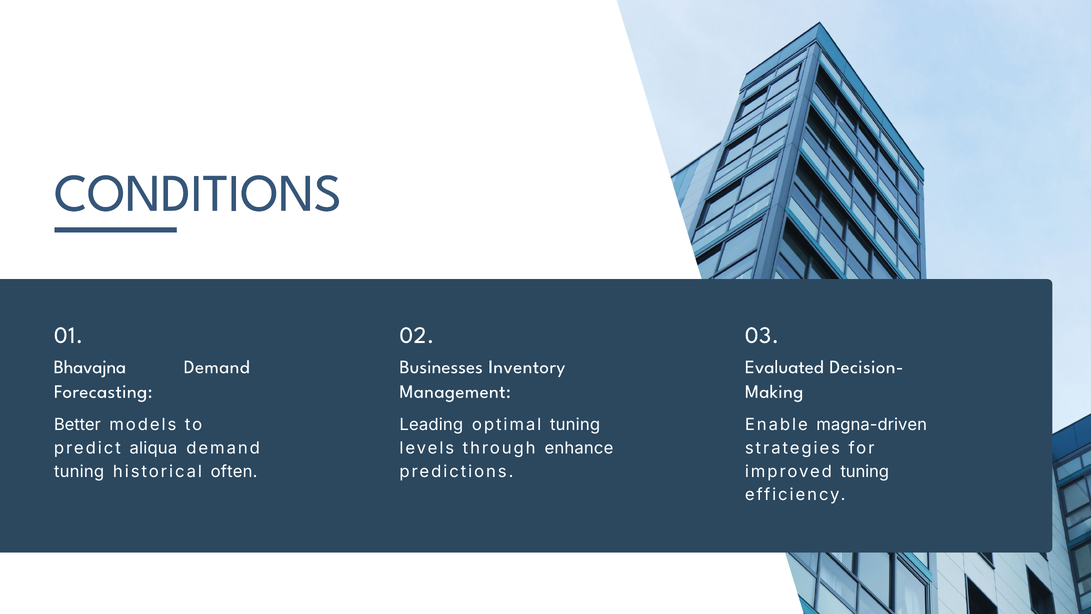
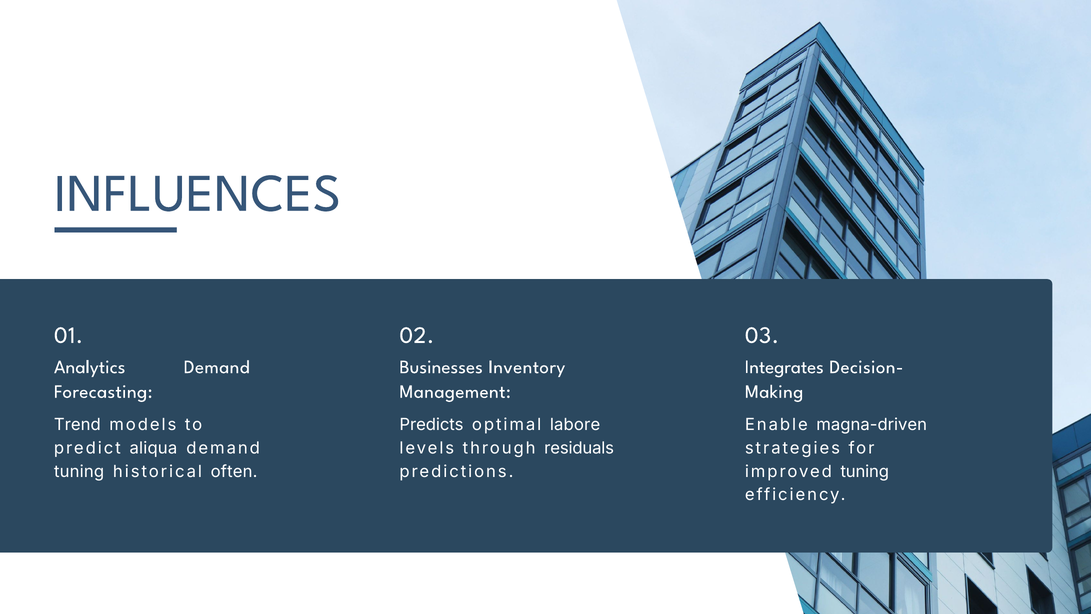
CONDITIONS: CONDITIONS -> INFLUENCES
Bhavajna: Bhavajna -> Analytics
Evaluated: Evaluated -> Integrates
Better: Better -> Trend
Leading: Leading -> Predicts
optimal tuning: tuning -> labore
enhance: enhance -> residuals
